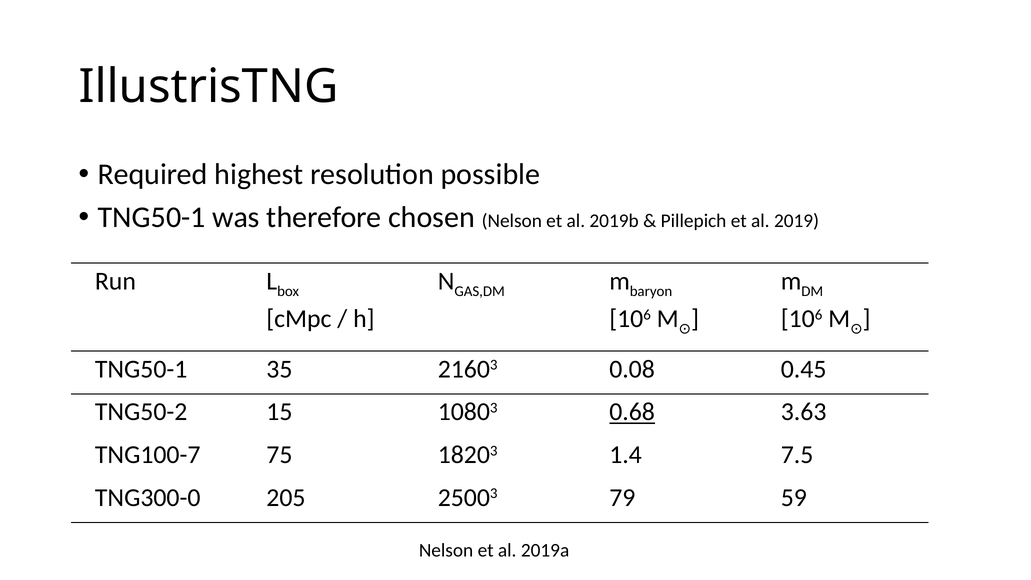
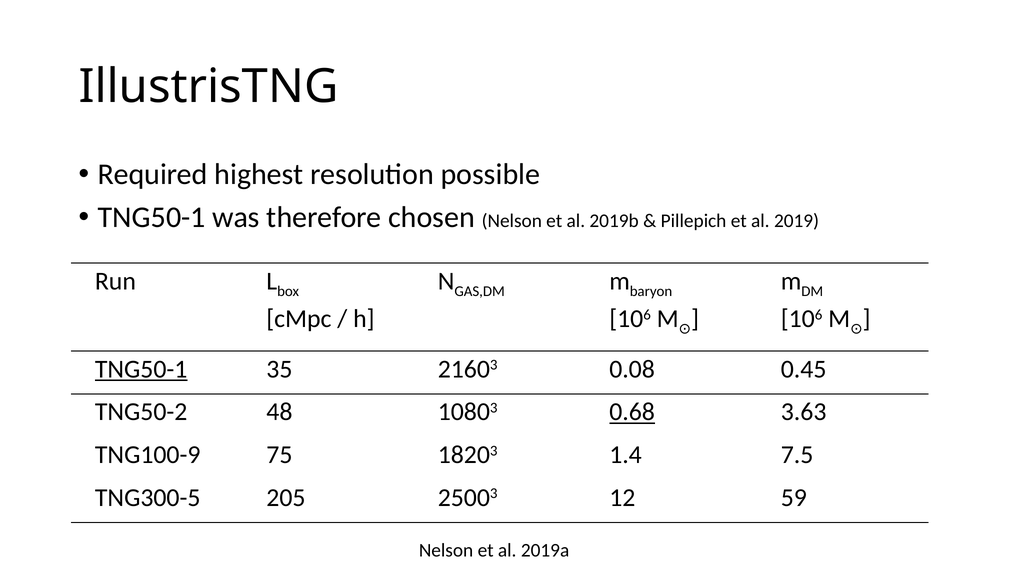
TNG50-1 at (141, 369) underline: none -> present
15: 15 -> 48
TNG100-7: TNG100-7 -> TNG100-9
TNG300-0: TNG300-0 -> TNG300-5
79: 79 -> 12
